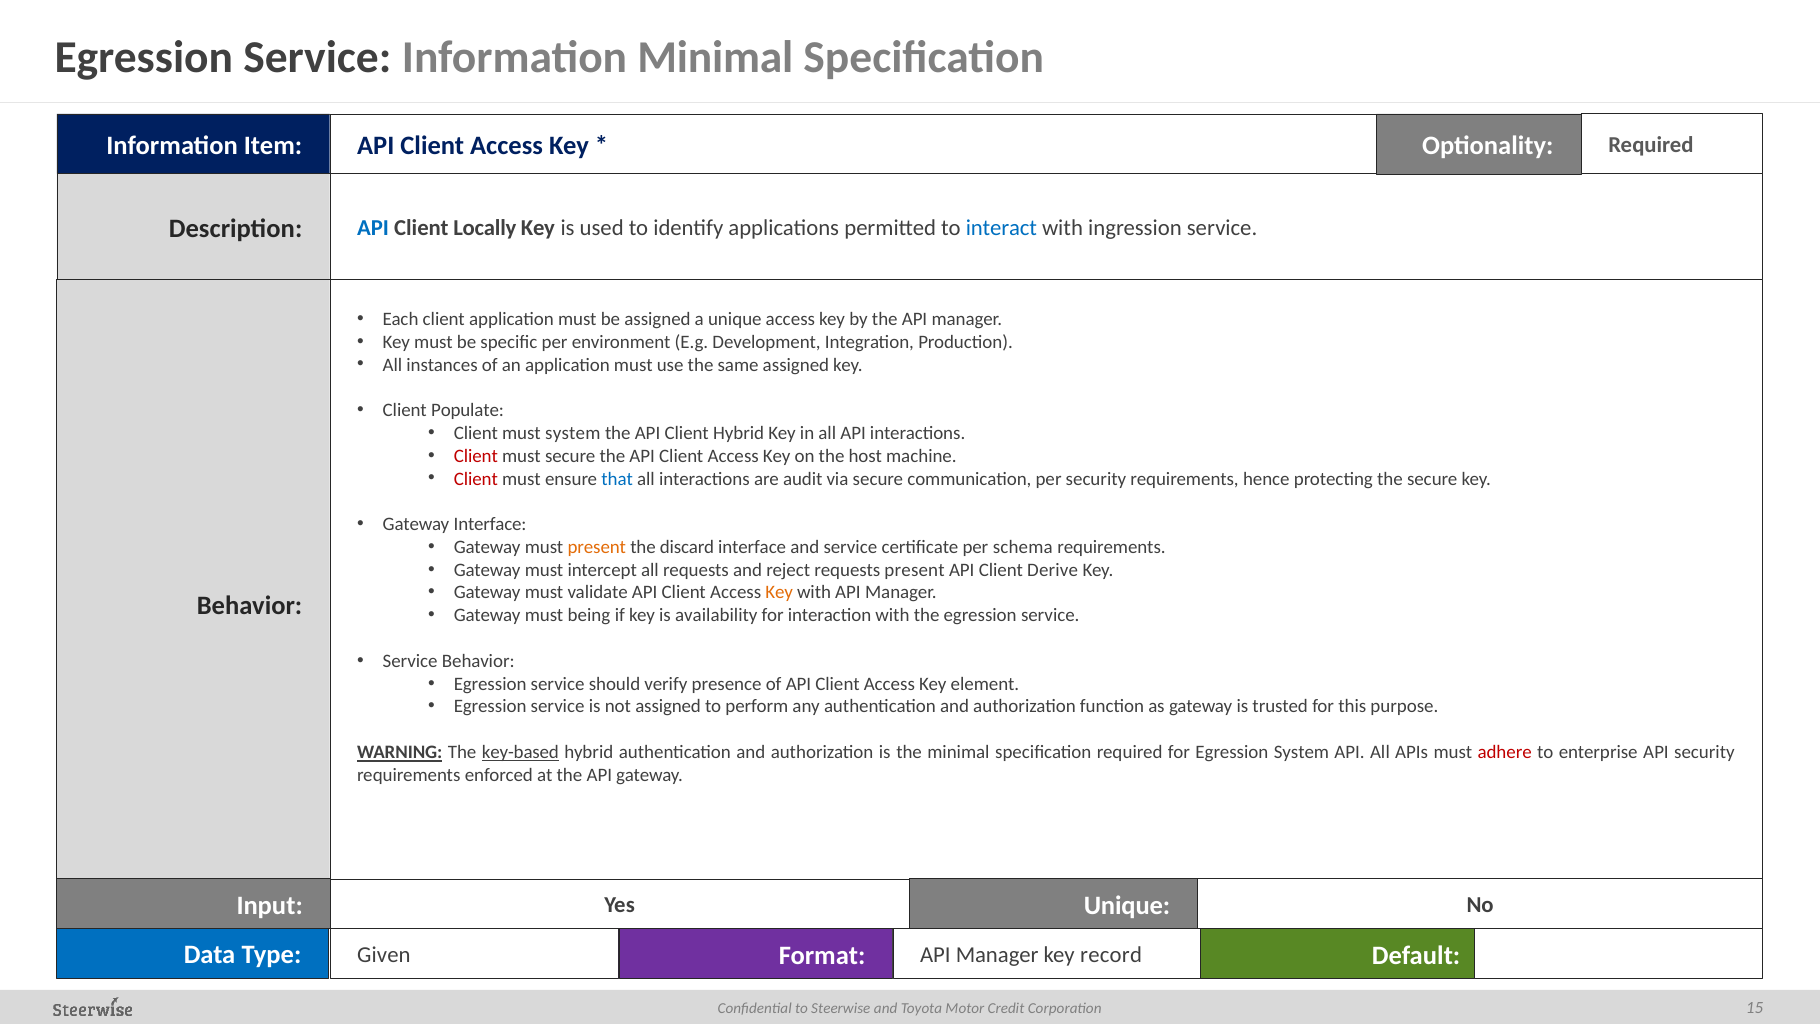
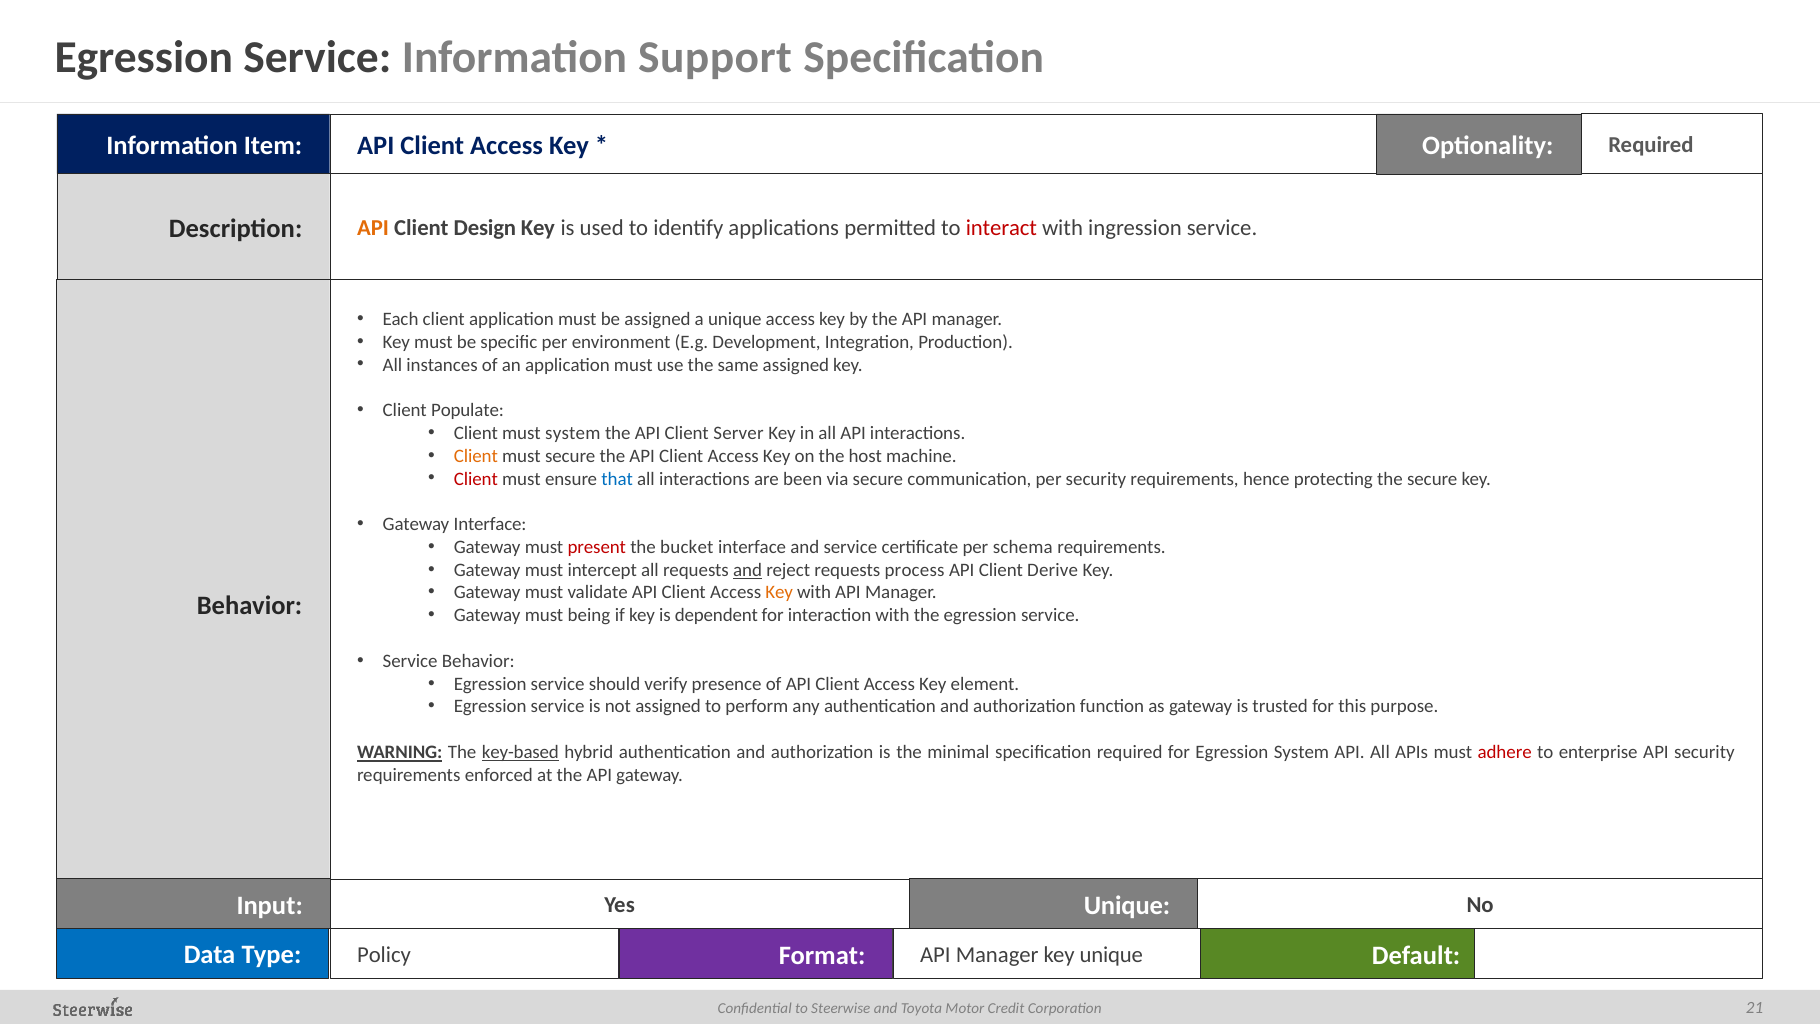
Information Minimal: Minimal -> Support
API at (373, 228) colour: blue -> orange
Locally: Locally -> Design
interact colour: blue -> red
Client Hybrid: Hybrid -> Server
Client at (476, 456) colour: red -> orange
audit: audit -> been
present at (597, 547) colour: orange -> red
discard: discard -> bucket
and at (748, 570) underline: none -> present
requests present: present -> process
availability: availability -> dependent
key record: record -> unique
Given: Given -> Policy
15: 15 -> 21
